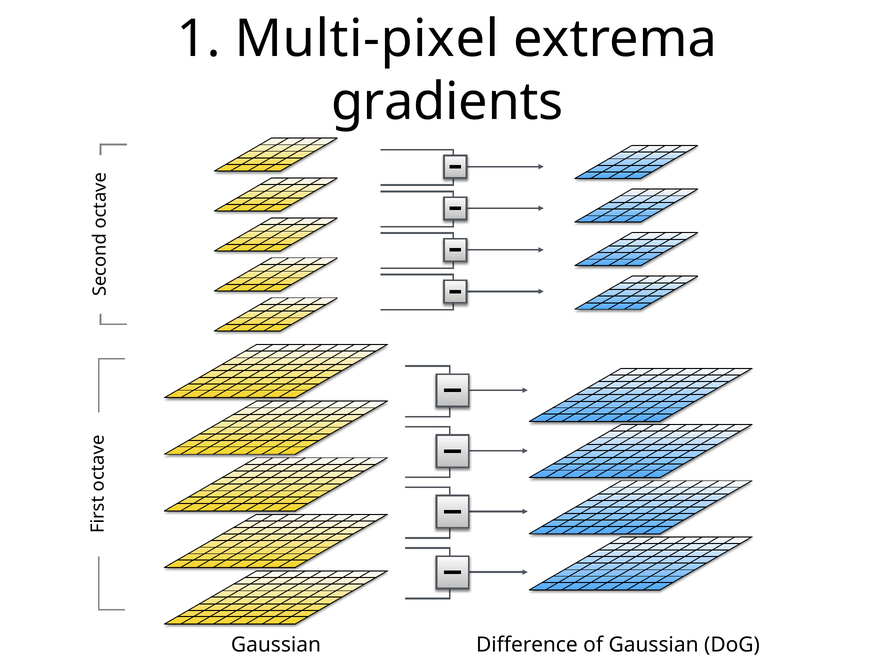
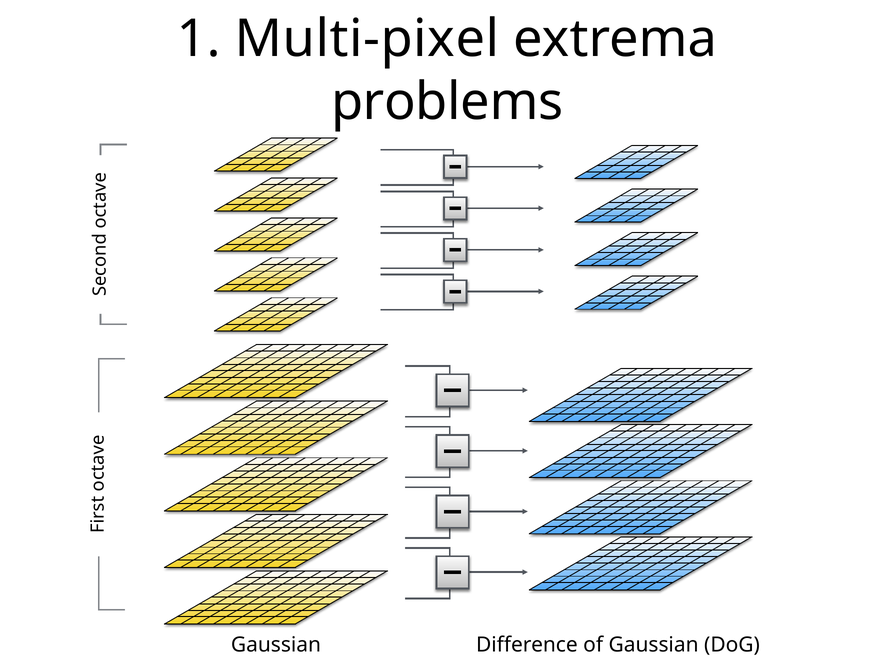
gradients: gradients -> problems
